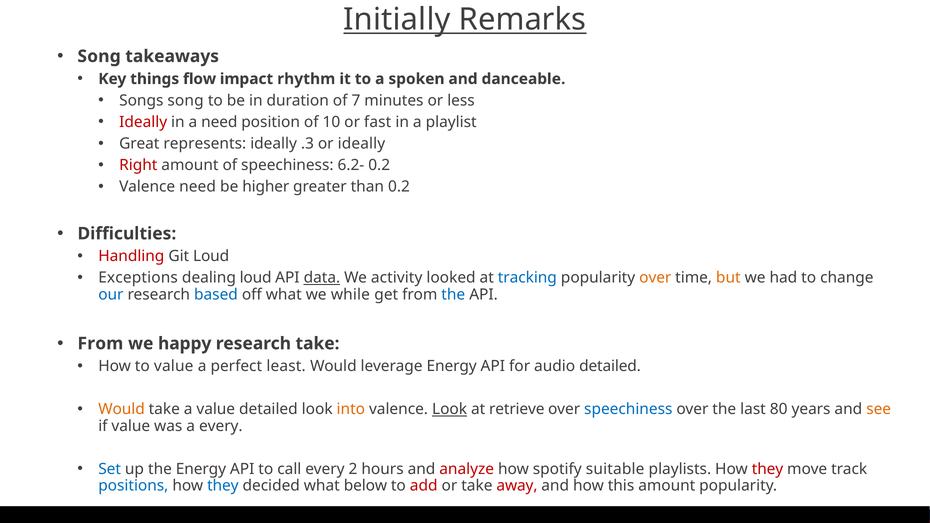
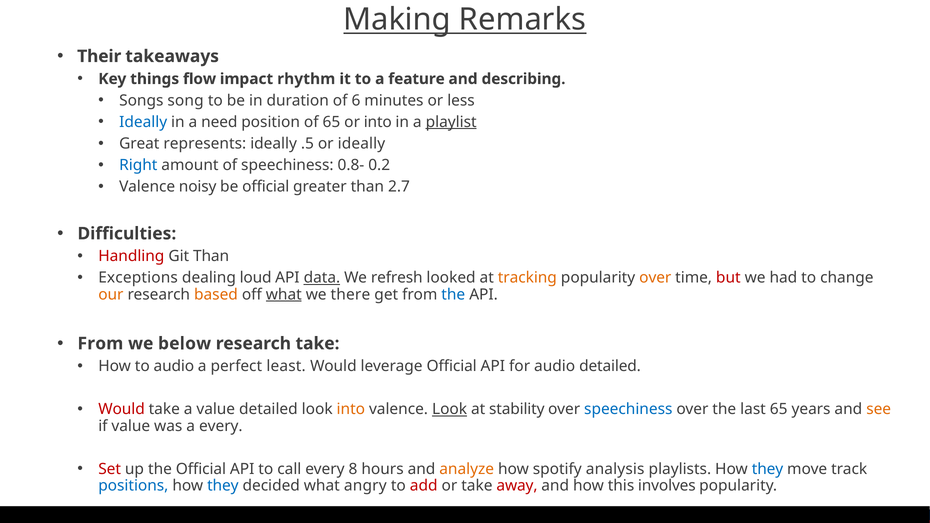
Initially: Initially -> Making
Song at (99, 56): Song -> Their
spoken: spoken -> feature
danceable: danceable -> describing
7: 7 -> 6
Ideally at (143, 122) colour: red -> blue
of 10: 10 -> 65
or fast: fast -> into
playlist underline: none -> present
.3: .3 -> .5
Right colour: red -> blue
6.2-: 6.2- -> 0.8-
Valence need: need -> noisy
be higher: higher -> official
than 0.2: 0.2 -> 2.7
Git Loud: Loud -> Than
activity: activity -> refresh
tracking colour: blue -> orange
but colour: orange -> red
our colour: blue -> orange
based colour: blue -> orange
what at (284, 295) underline: none -> present
while: while -> there
happy: happy -> below
to value: value -> audio
leverage Energy: Energy -> Official
Would at (122, 409) colour: orange -> red
retrieve: retrieve -> stability
last 80: 80 -> 65
Set colour: blue -> red
the Energy: Energy -> Official
2: 2 -> 8
analyze colour: red -> orange
suitable: suitable -> analysis
they at (768, 469) colour: red -> blue
below: below -> angry
this amount: amount -> involves
